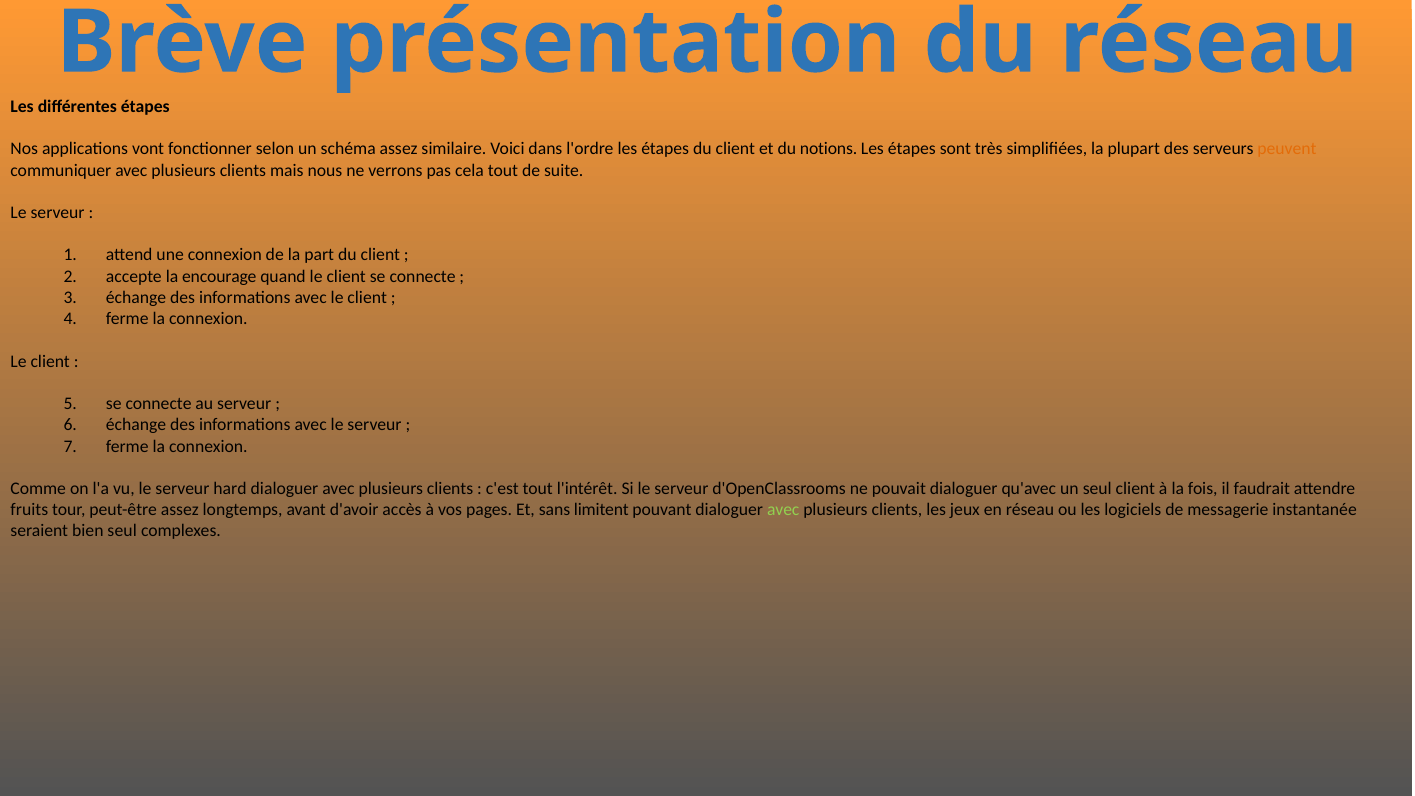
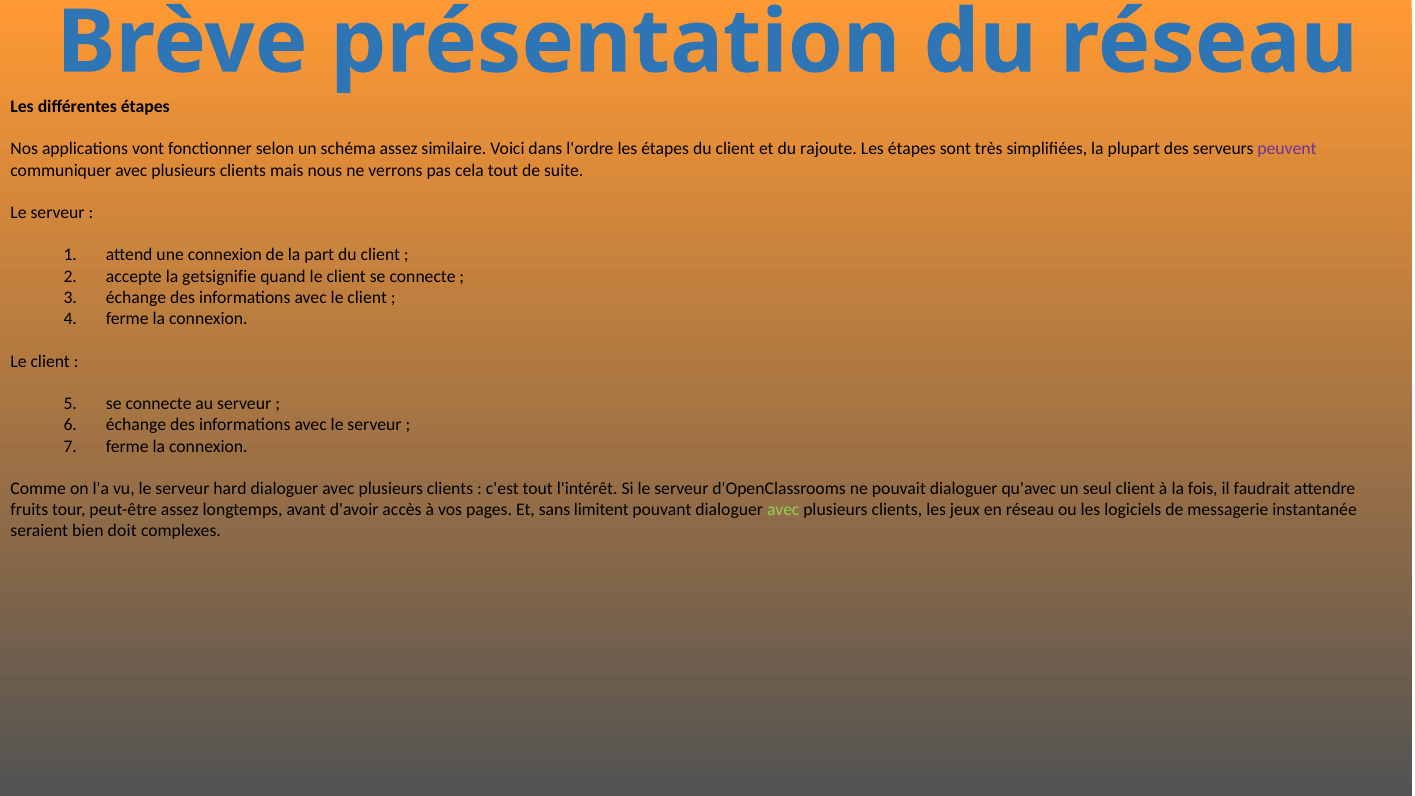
notions: notions -> rajoute
peuvent colour: orange -> purple
encourage: encourage -> getsignifie
bien seul: seul -> doit
